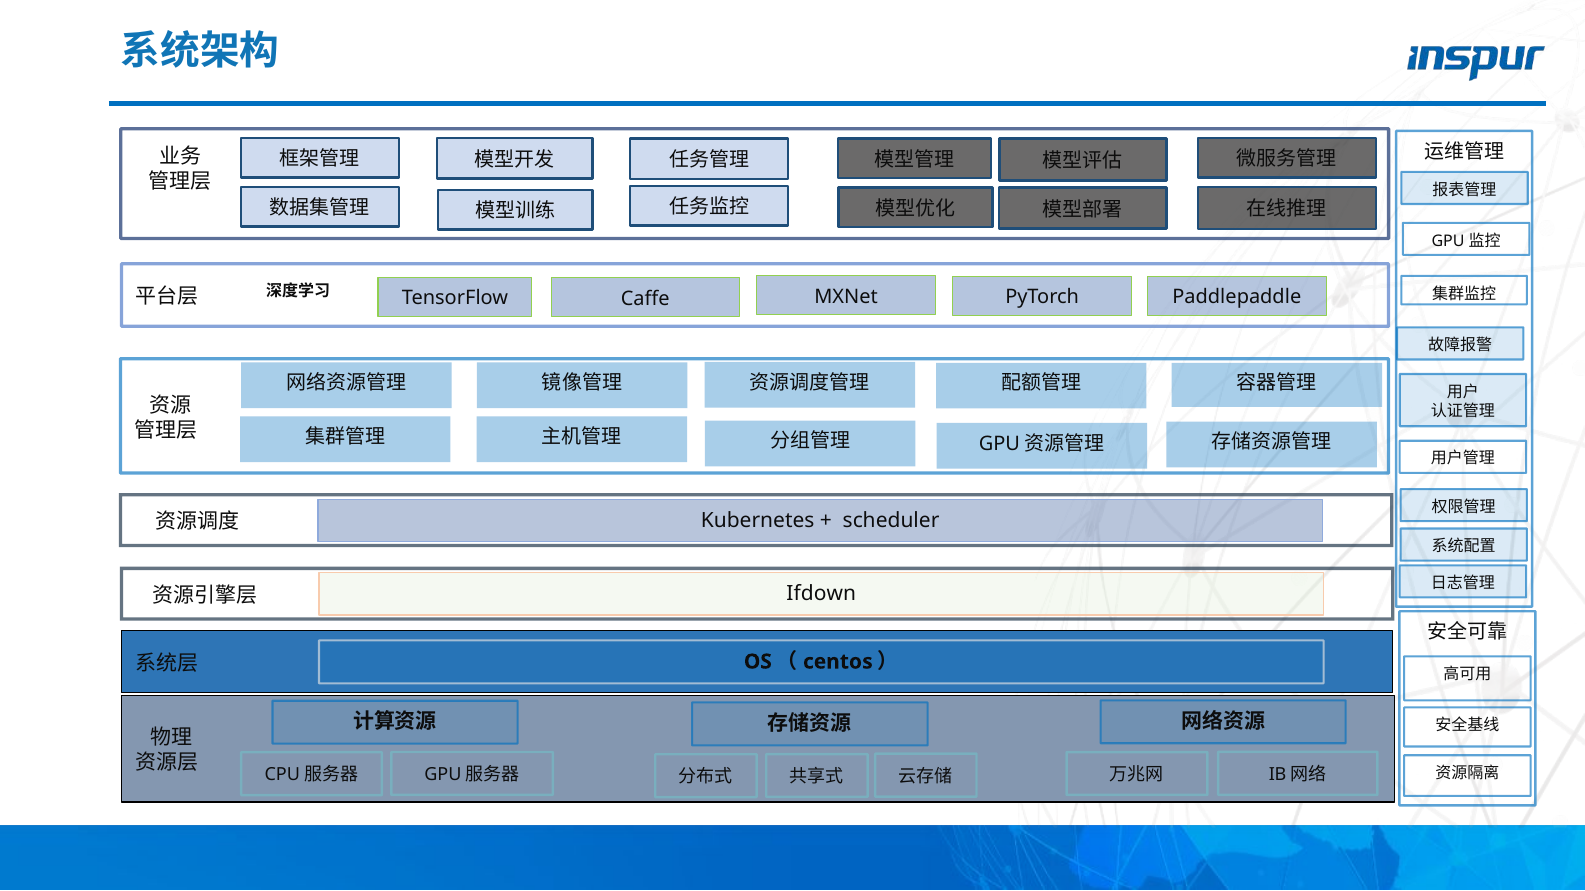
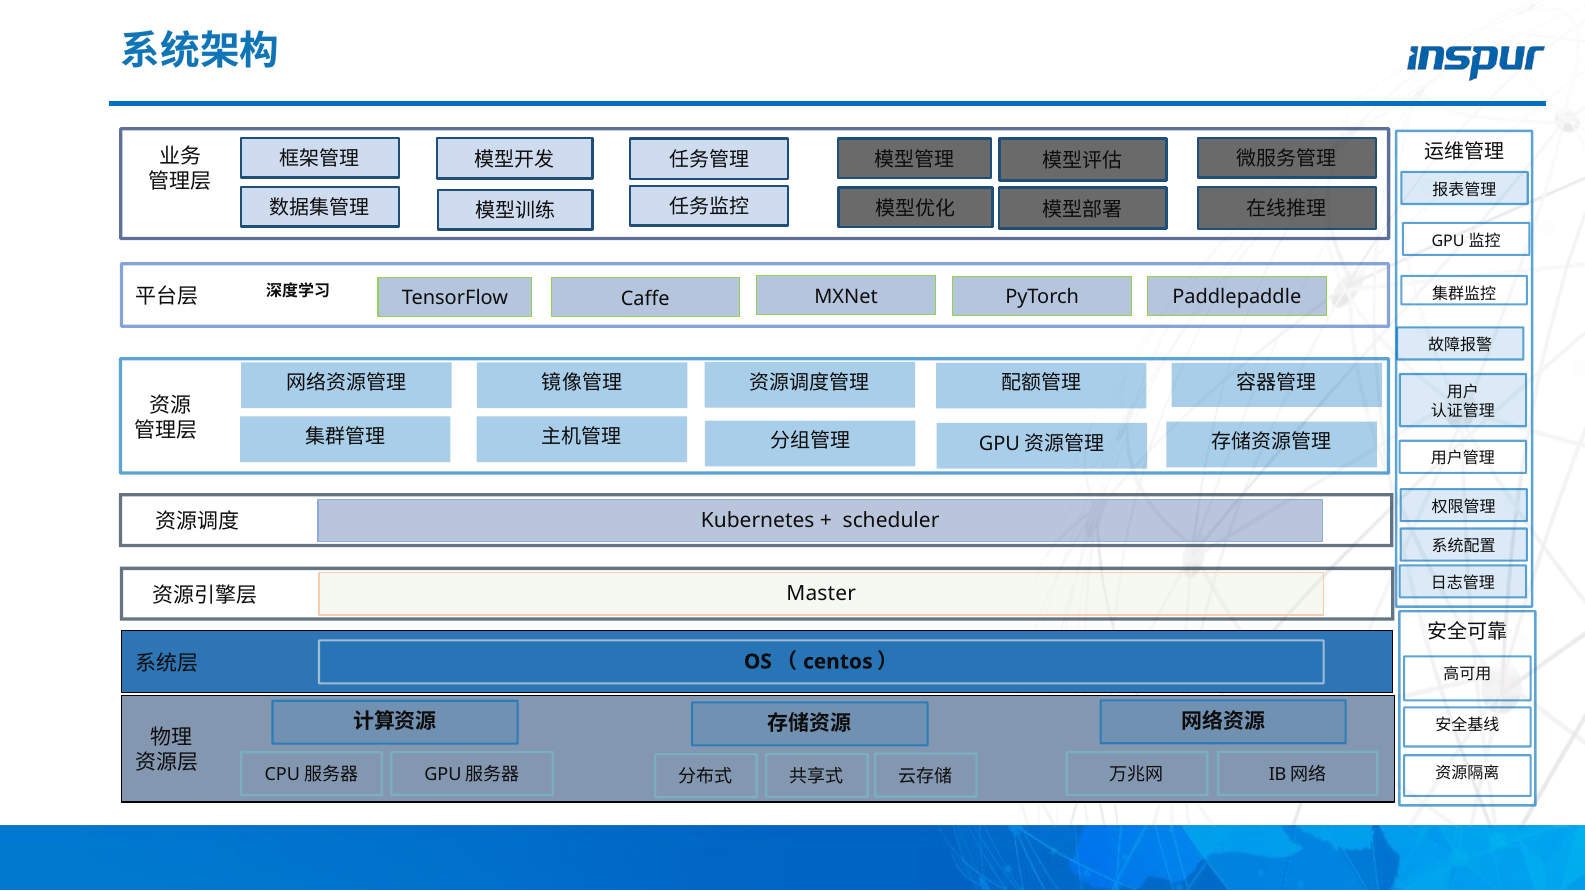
Ifdown: Ifdown -> Master
